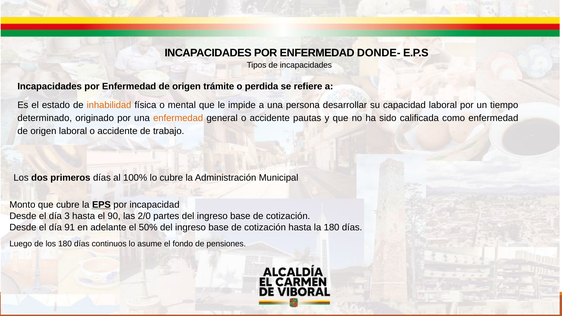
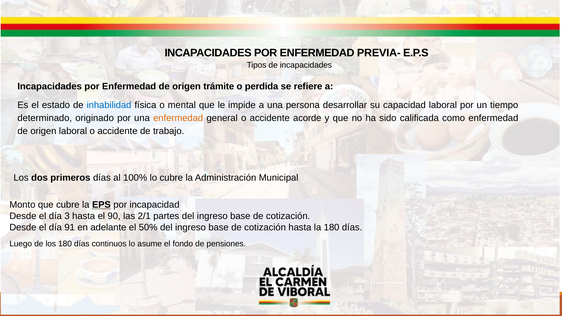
DONDE-: DONDE- -> PREVIA-
inhabilidad colour: orange -> blue
pautas: pautas -> acorde
2/0: 2/0 -> 2/1
